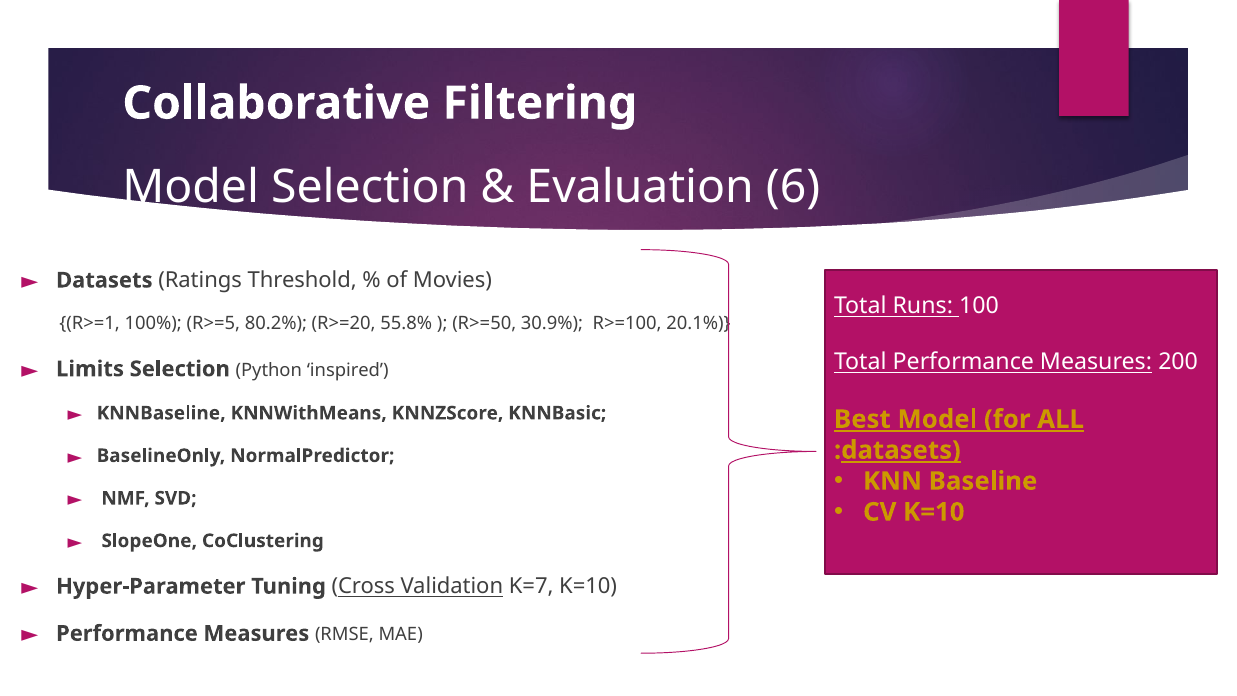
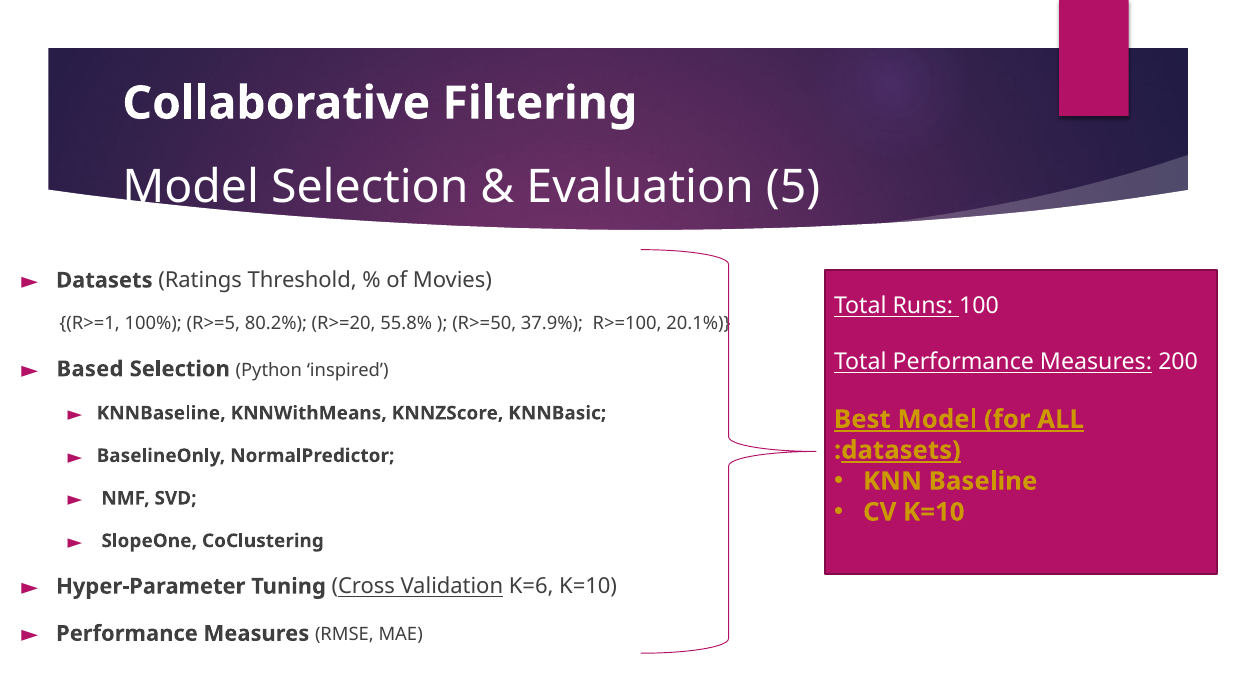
6: 6 -> 5
30.9%: 30.9% -> 37.9%
Limits: Limits -> Based
K=7: K=7 -> K=6
